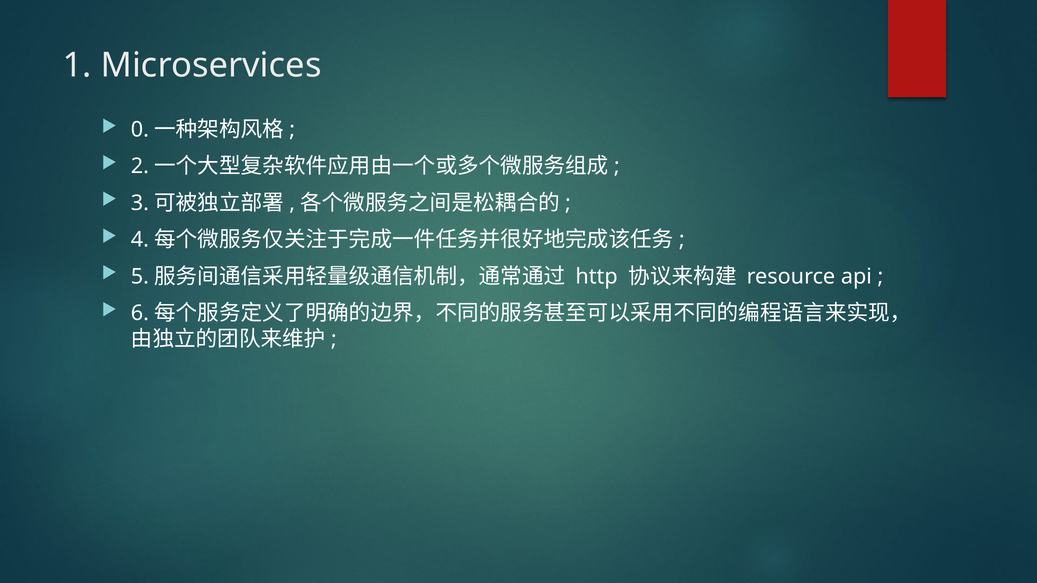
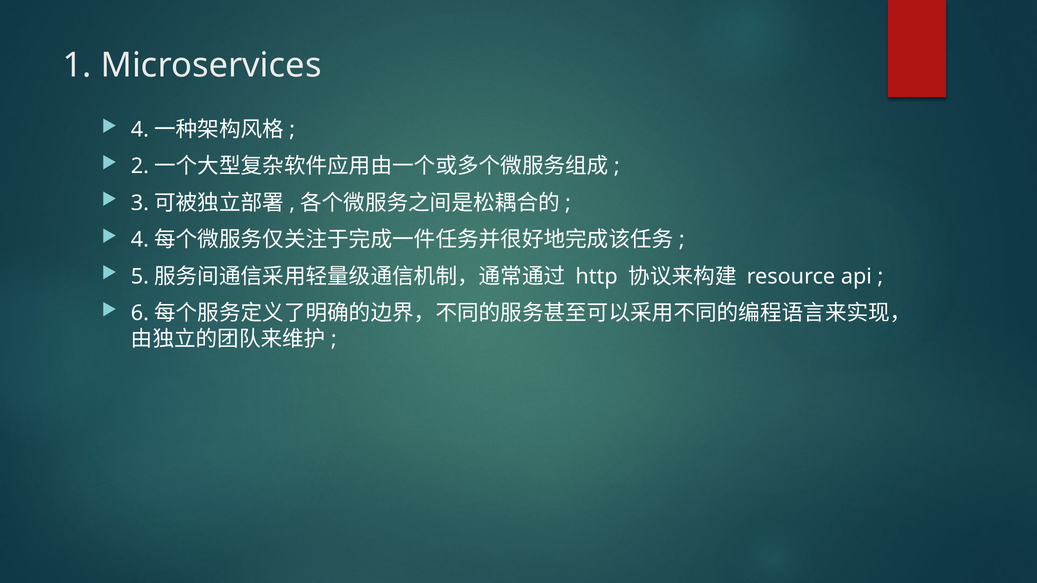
0 at (140, 130): 0 -> 4
